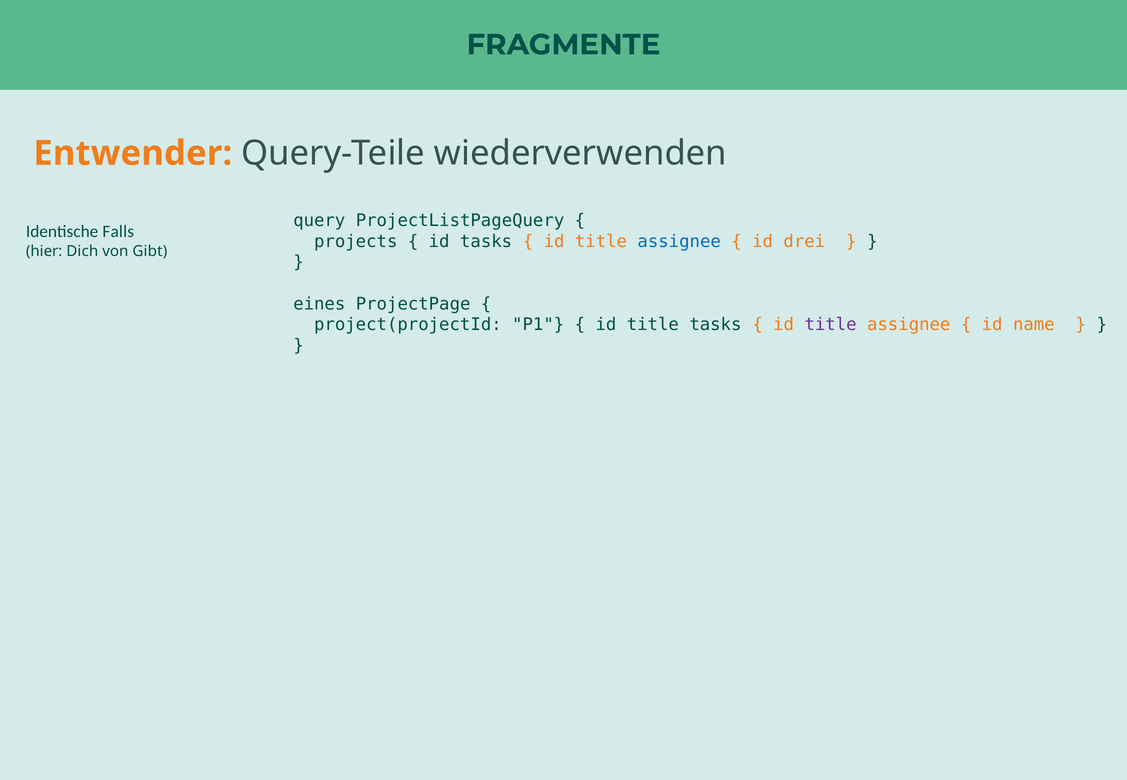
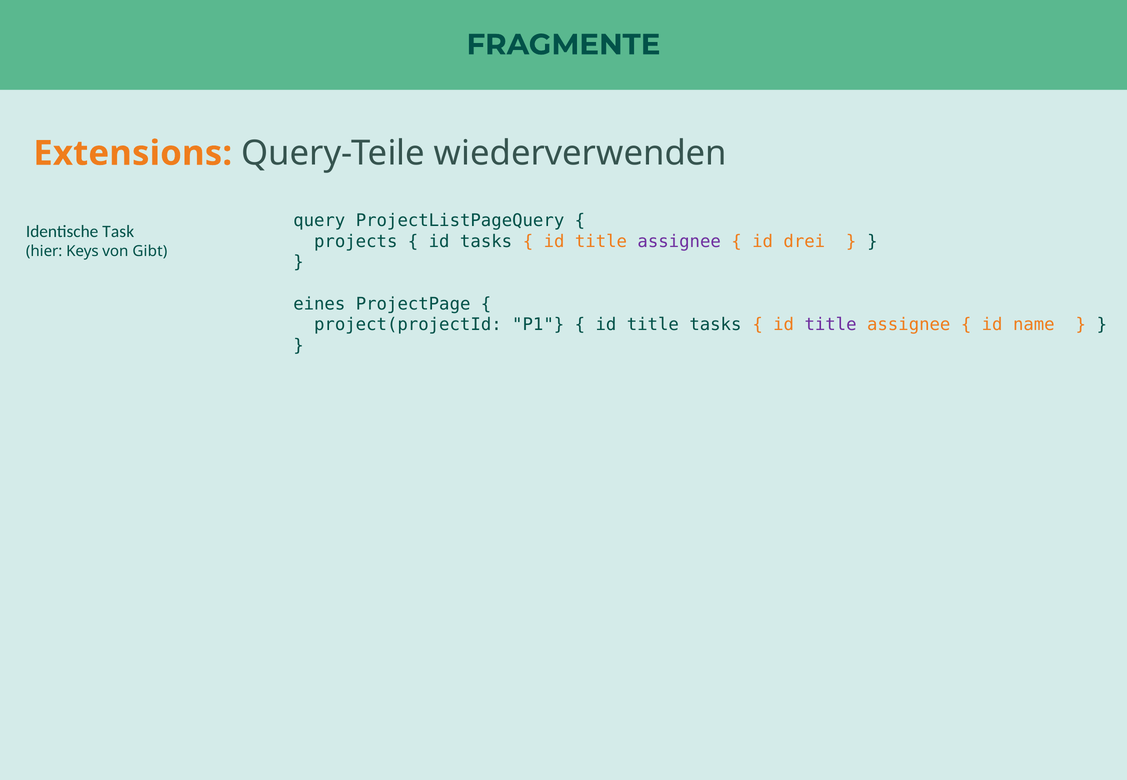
Entwender: Entwender -> Extensions
Falls: Falls -> Task
assignee at (679, 242) colour: blue -> purple
Dich: Dich -> Keys
